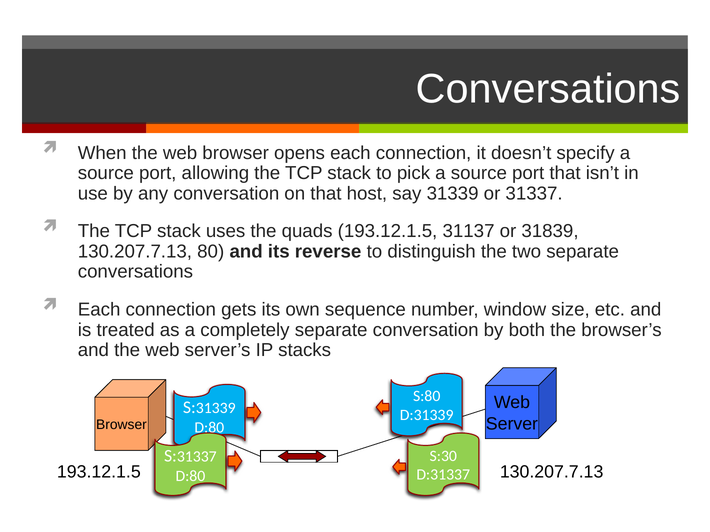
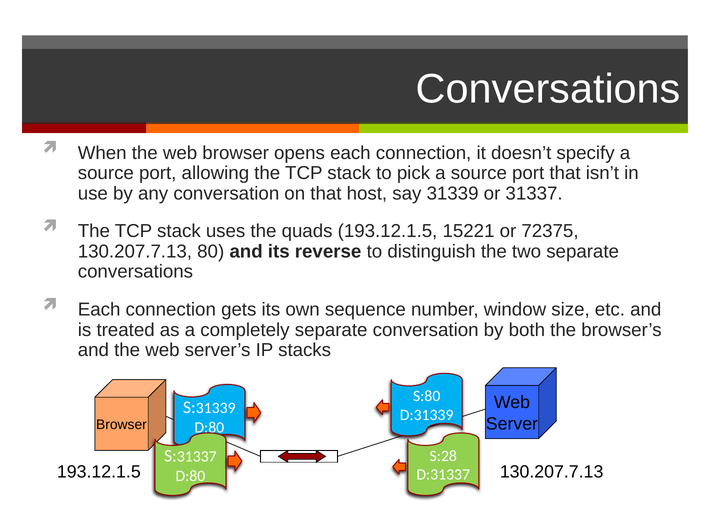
31137: 31137 -> 15221
31839: 31839 -> 72375
S:30: S:30 -> S:28
